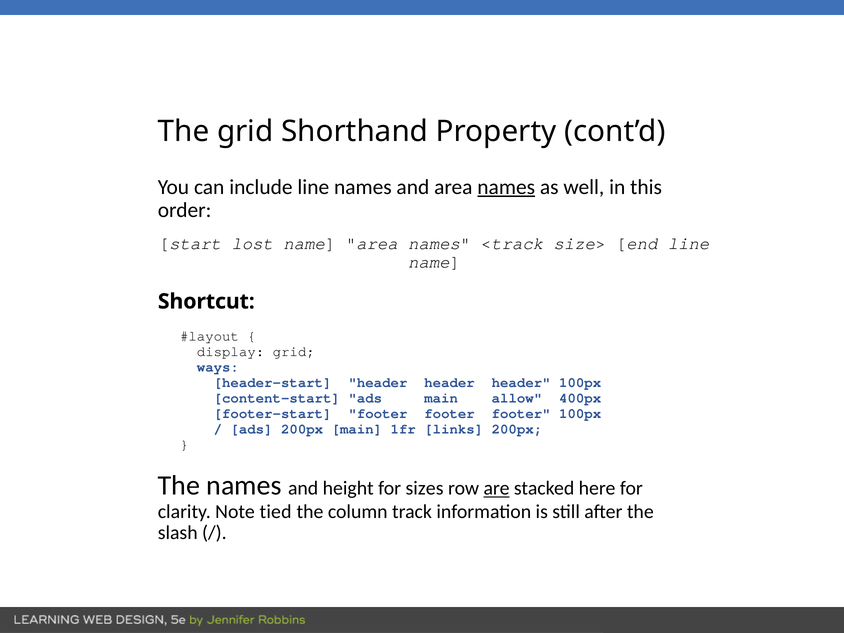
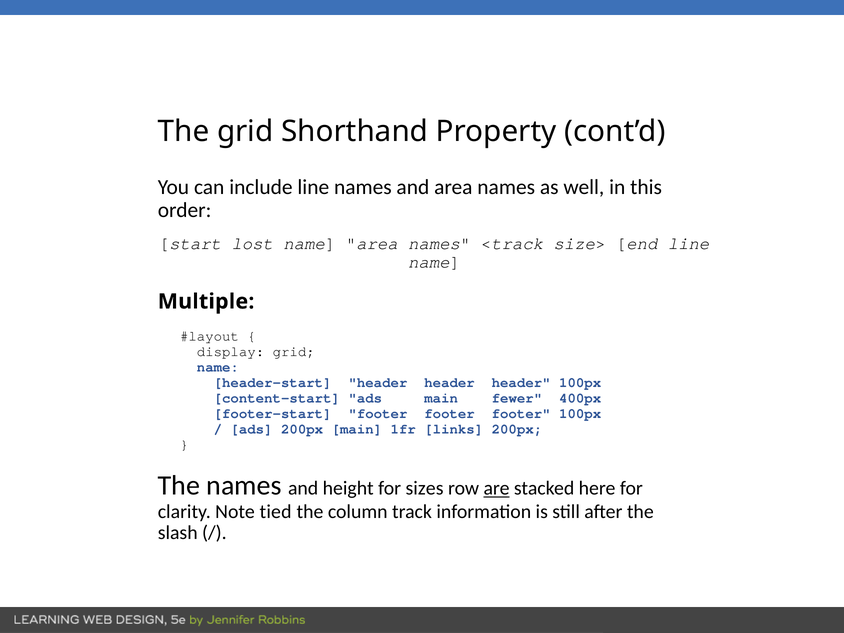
names at (506, 187) underline: present -> none
Shortcut: Shortcut -> Multiple
ways at (218, 367): ways -> name
allow: allow -> fewer
